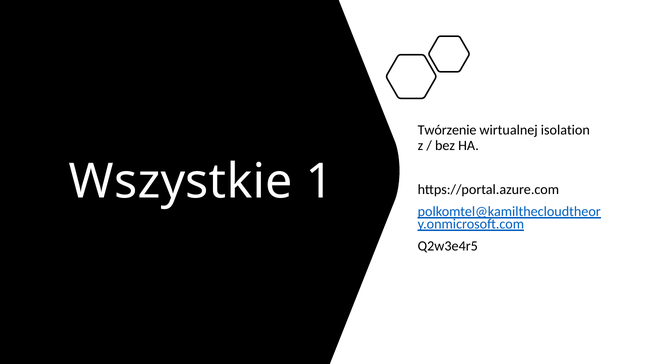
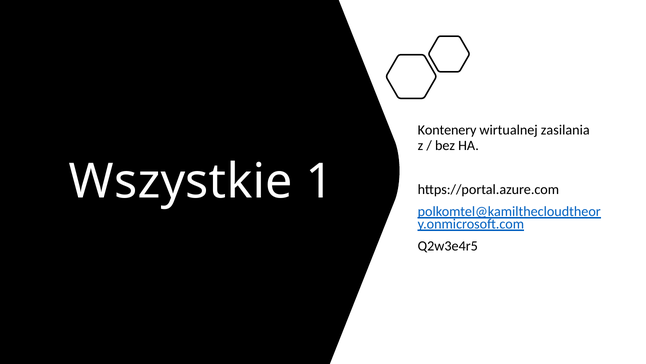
Twórzenie: Twórzenie -> Kontenery
isolation: isolation -> zasilania
